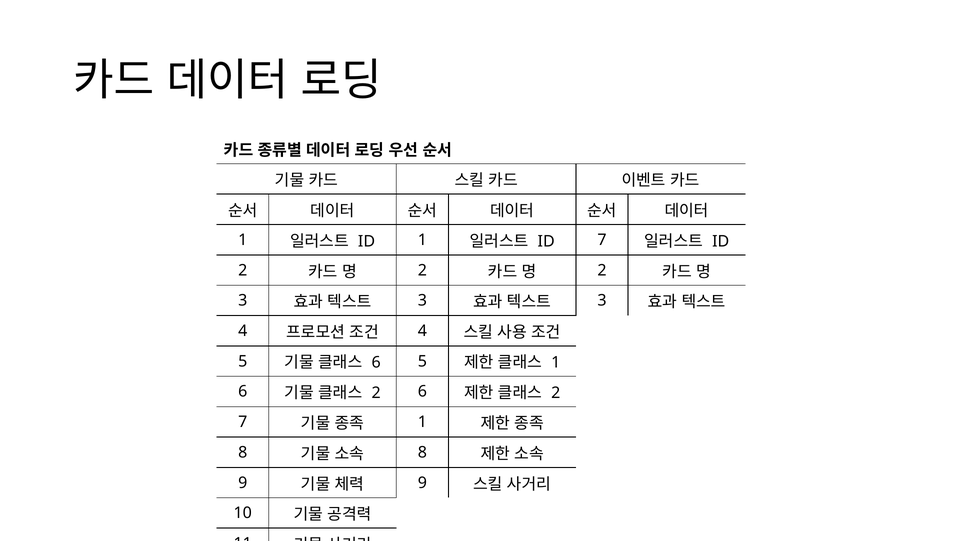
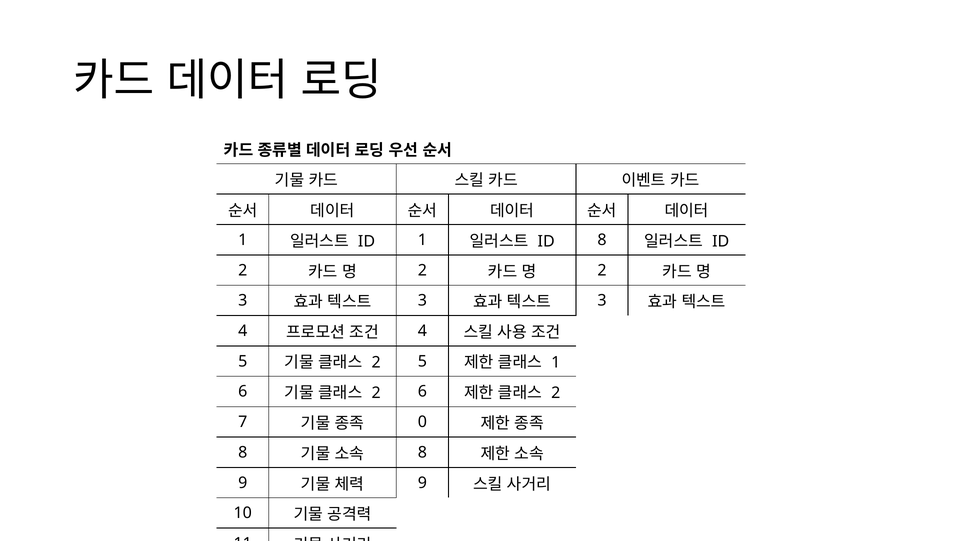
ID 7: 7 -> 8
6 at (376, 363): 6 -> 2
1 at (422, 422): 1 -> 0
